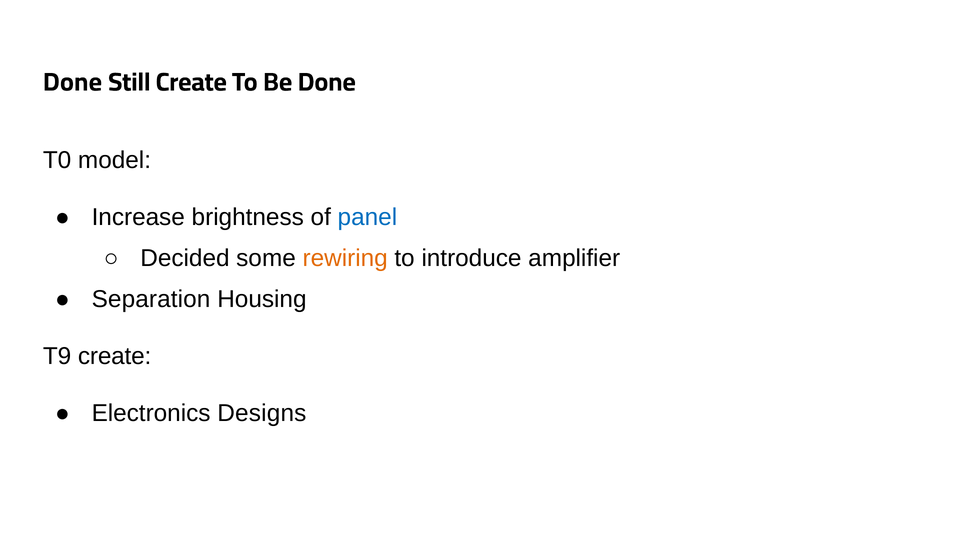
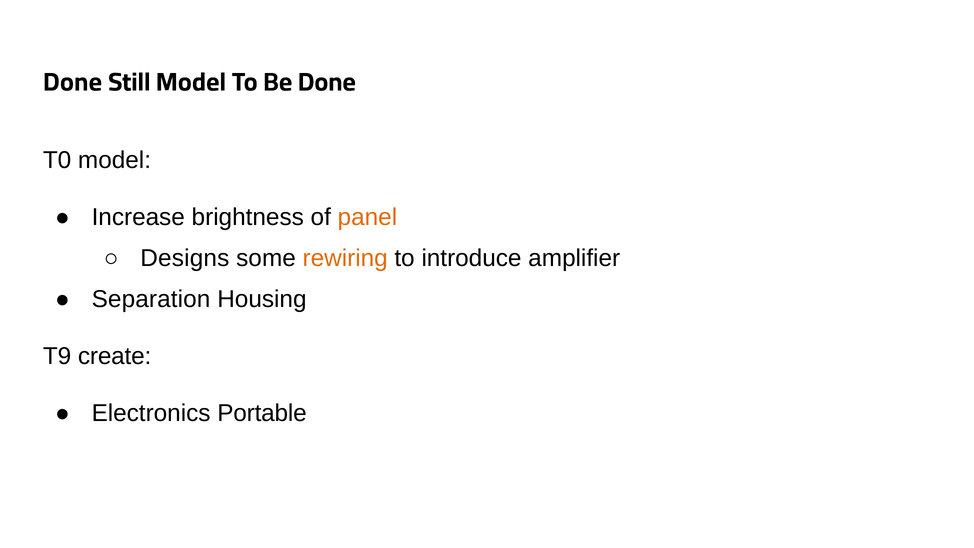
Still Create: Create -> Model
panel colour: blue -> orange
Decided: Decided -> Designs
Designs: Designs -> Portable
